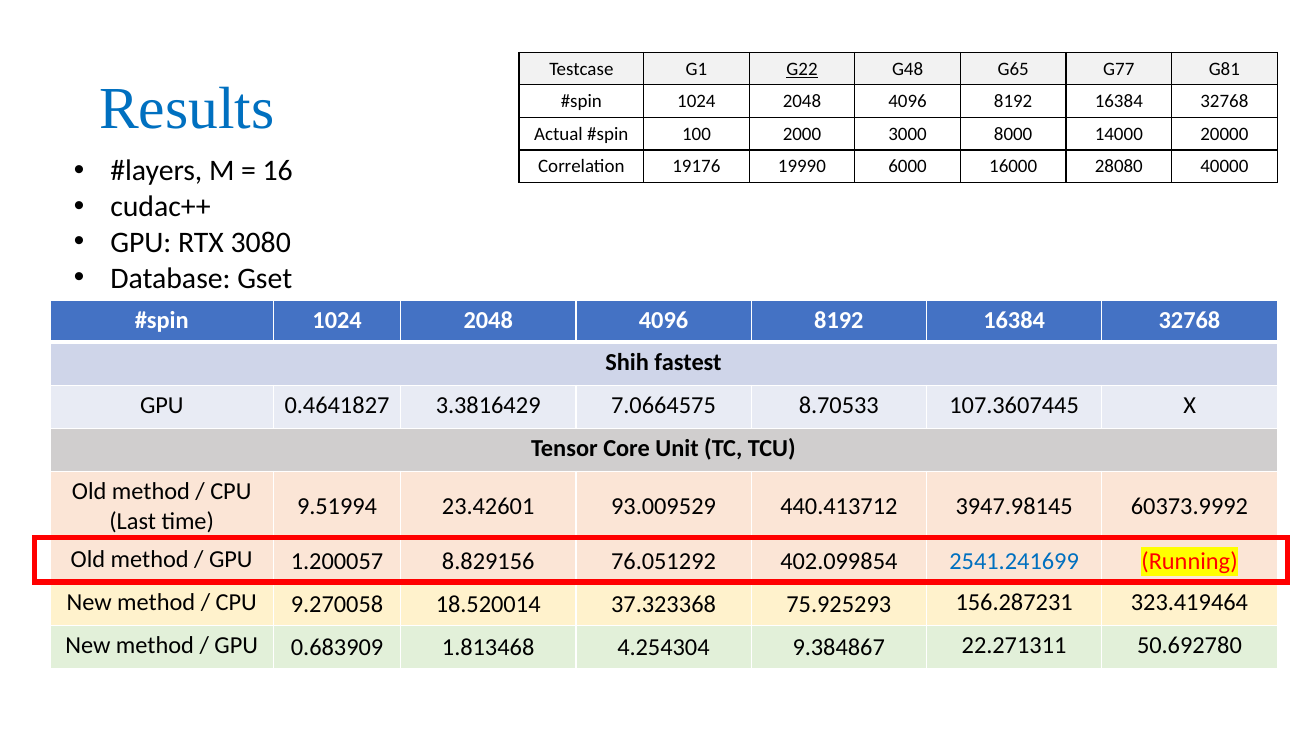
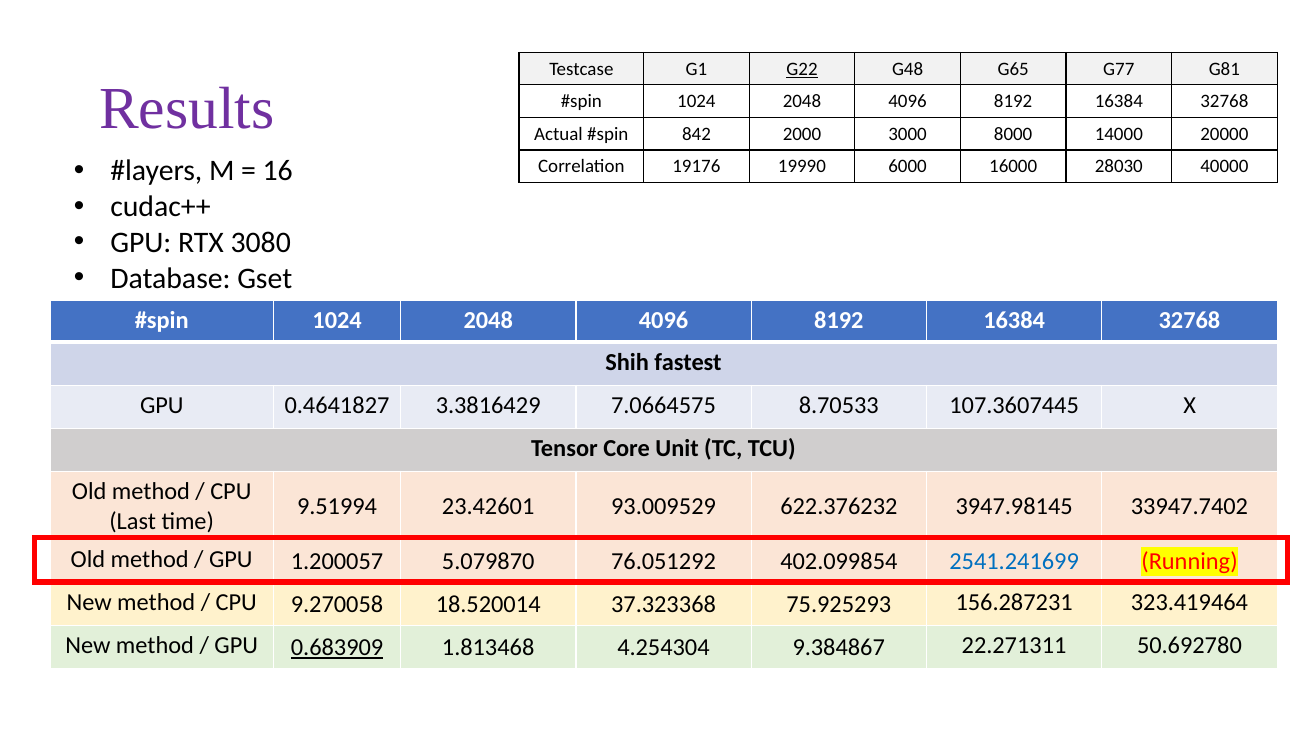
Results colour: blue -> purple
100: 100 -> 842
28080: 28080 -> 28030
440.413712: 440.413712 -> 622.376232
60373.9992: 60373.9992 -> 33947.7402
8.829156: 8.829156 -> 5.079870
0.683909 underline: none -> present
